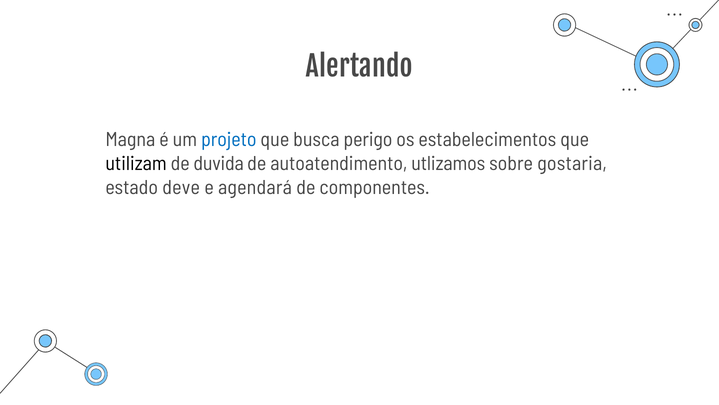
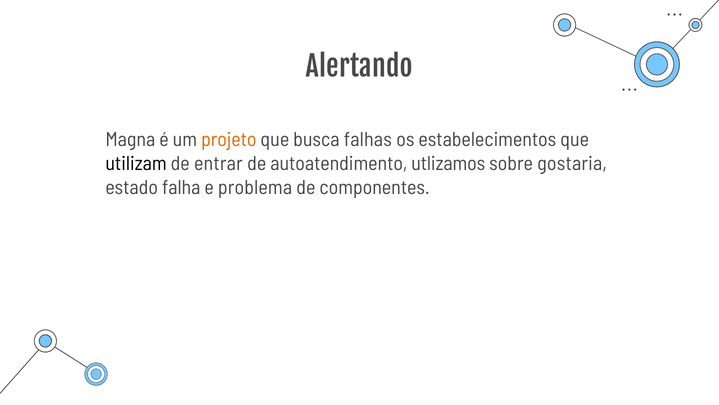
projeto colour: blue -> orange
perigo: perigo -> falhas
duvida: duvida -> entrar
deve: deve -> falha
agendará: agendará -> problema
